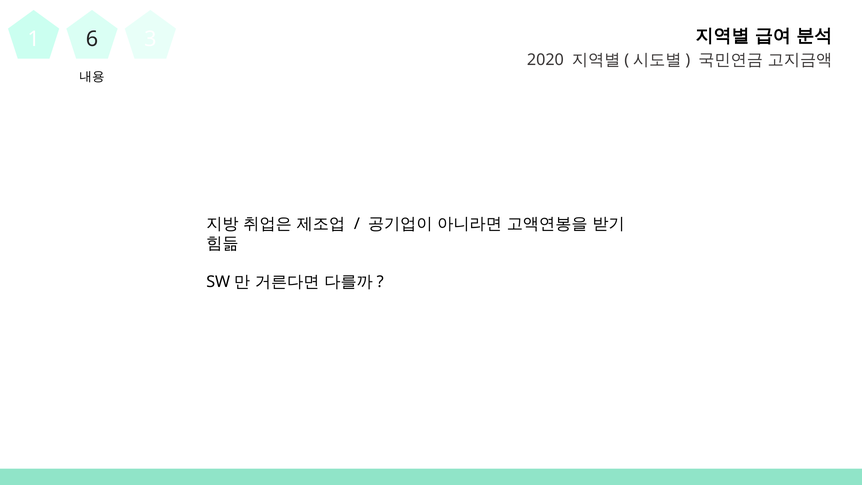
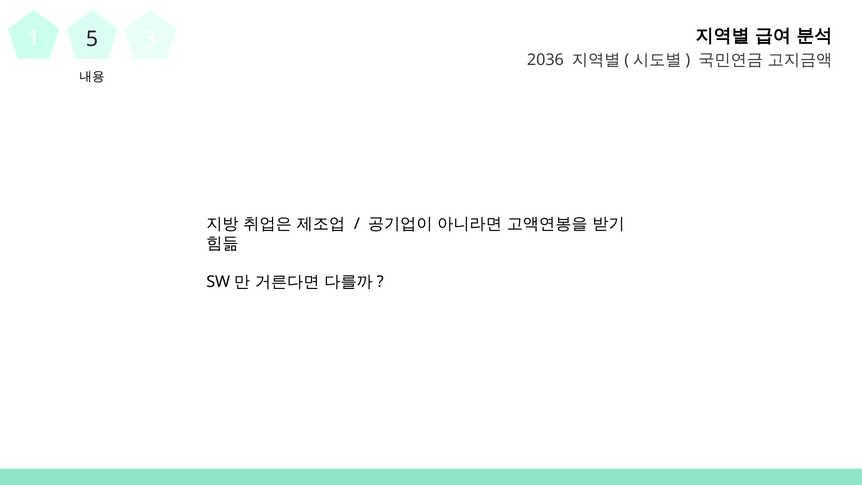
6: 6 -> 5
2020: 2020 -> 2036
